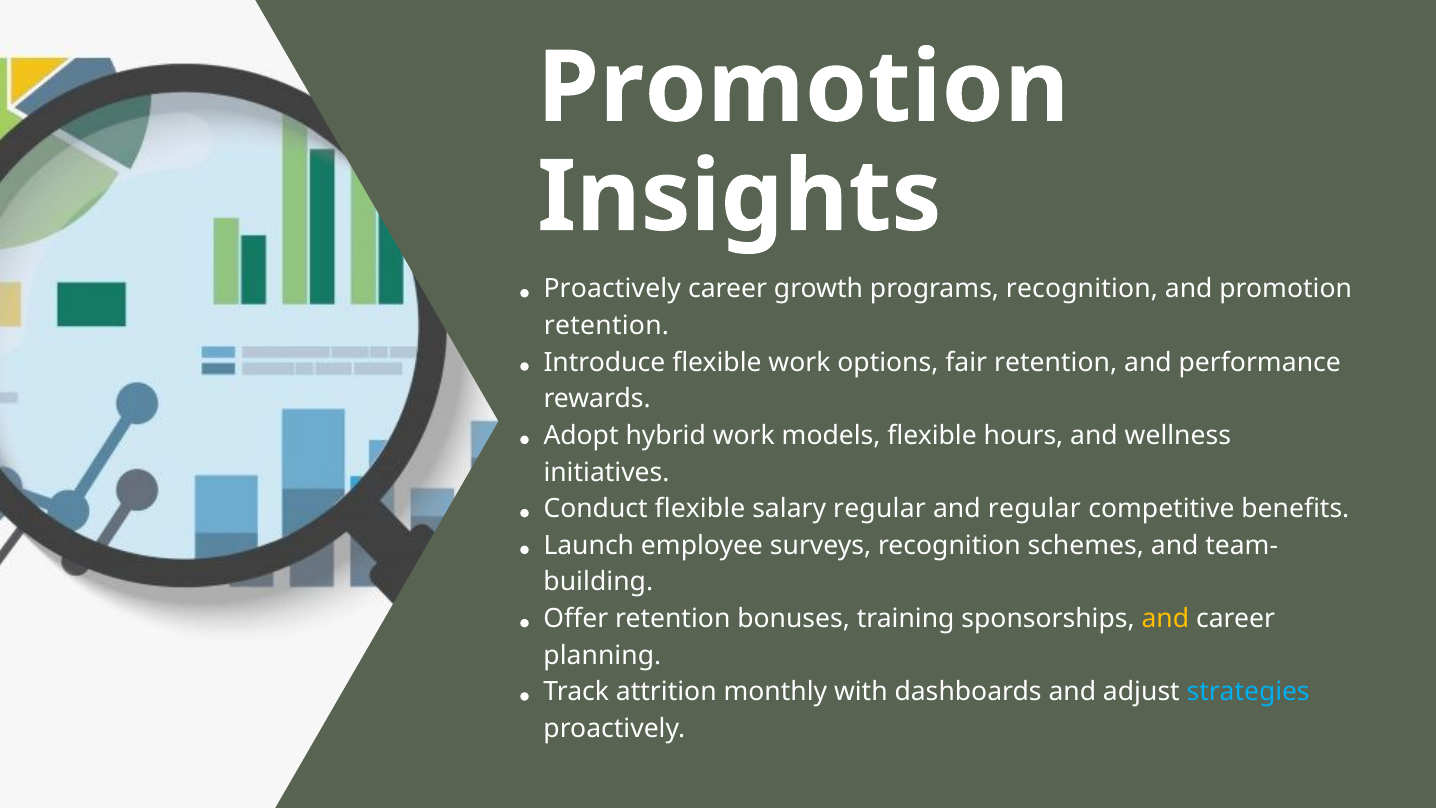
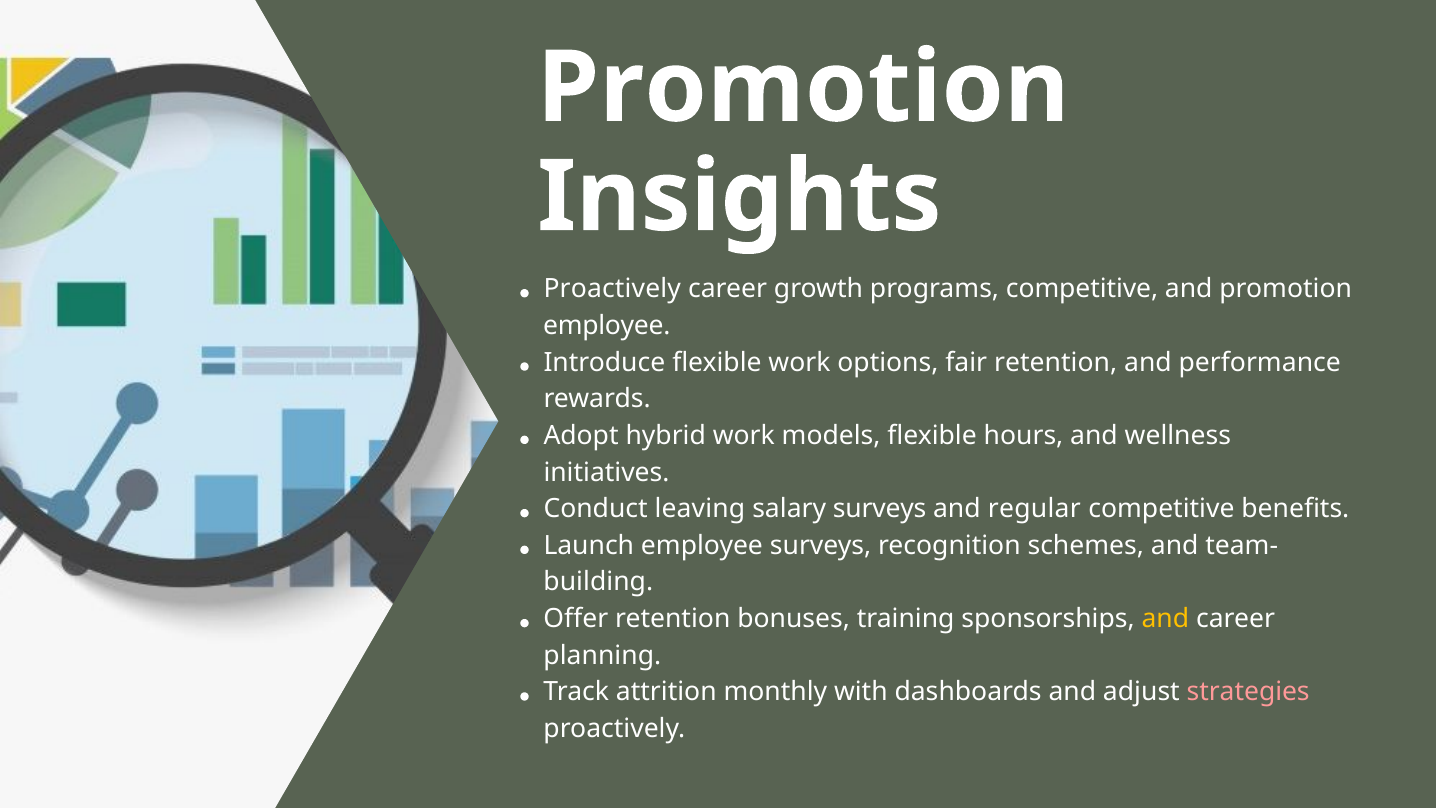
programs recognition: recognition -> competitive
retention at (606, 326): retention -> employee
Conduct flexible: flexible -> leaving
salary regular: regular -> surveys
strategies colour: light blue -> pink
